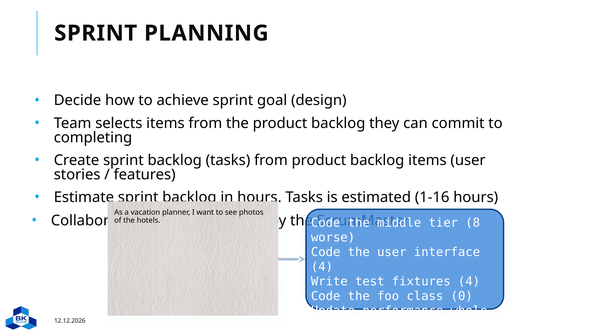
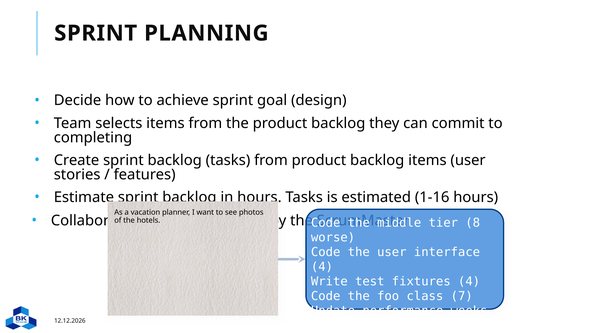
0: 0 -> 7
whole: whole -> weeks
